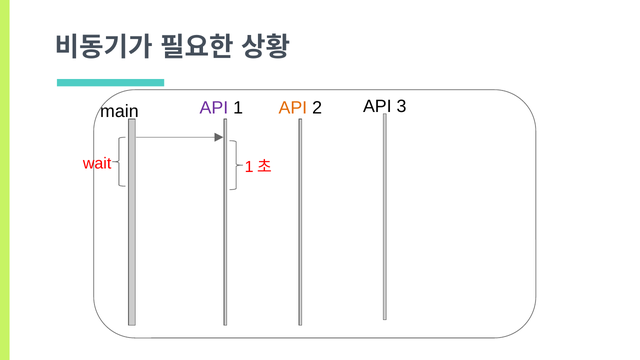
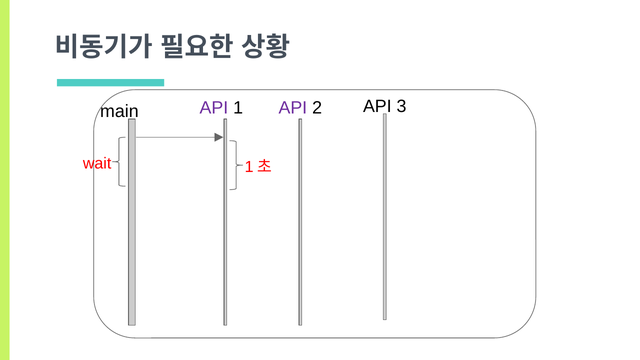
API at (293, 108) colour: orange -> purple
